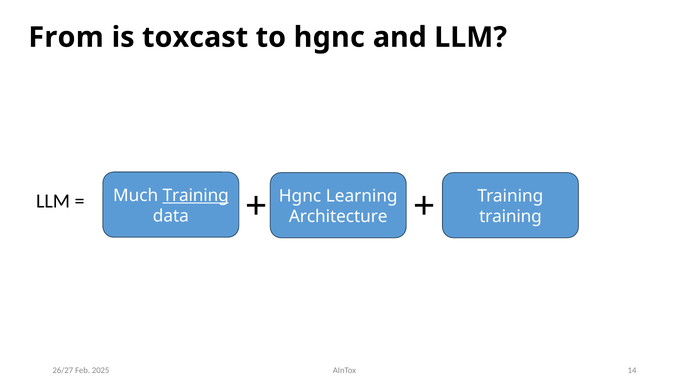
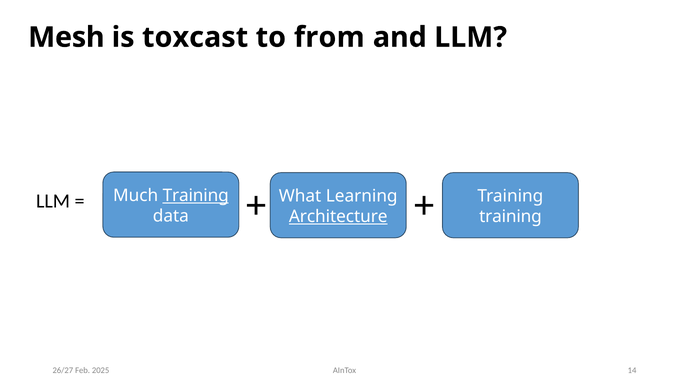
From: From -> Mesh
to hgnc: hgnc -> from
Hgnc at (300, 196): Hgnc -> What
Architecture underline: none -> present
